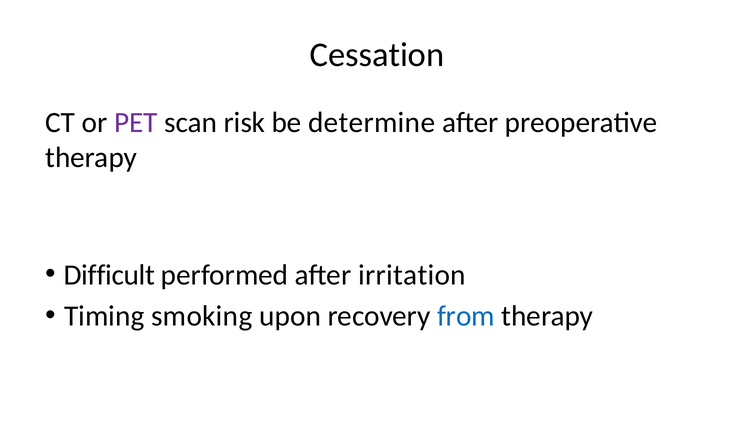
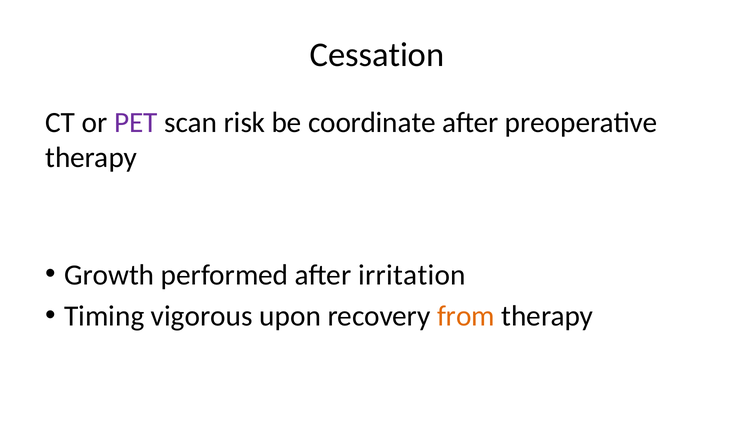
determine: determine -> coordinate
Difficult: Difficult -> Growth
smoking: smoking -> vigorous
from colour: blue -> orange
